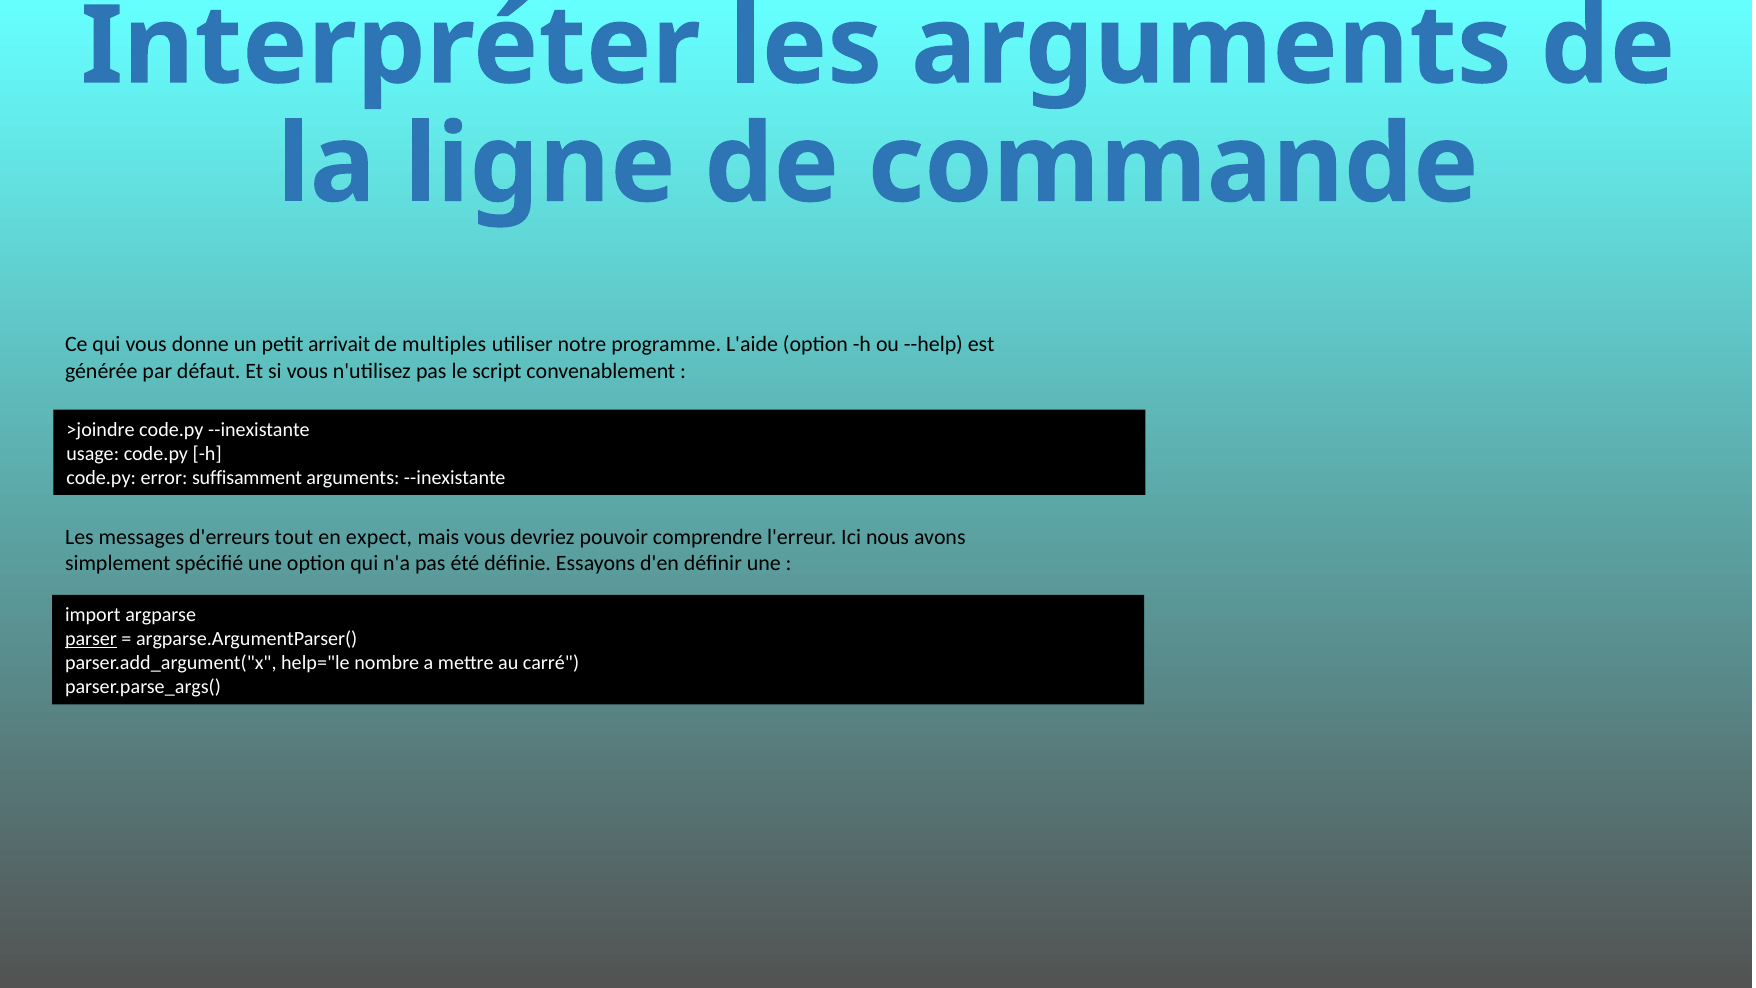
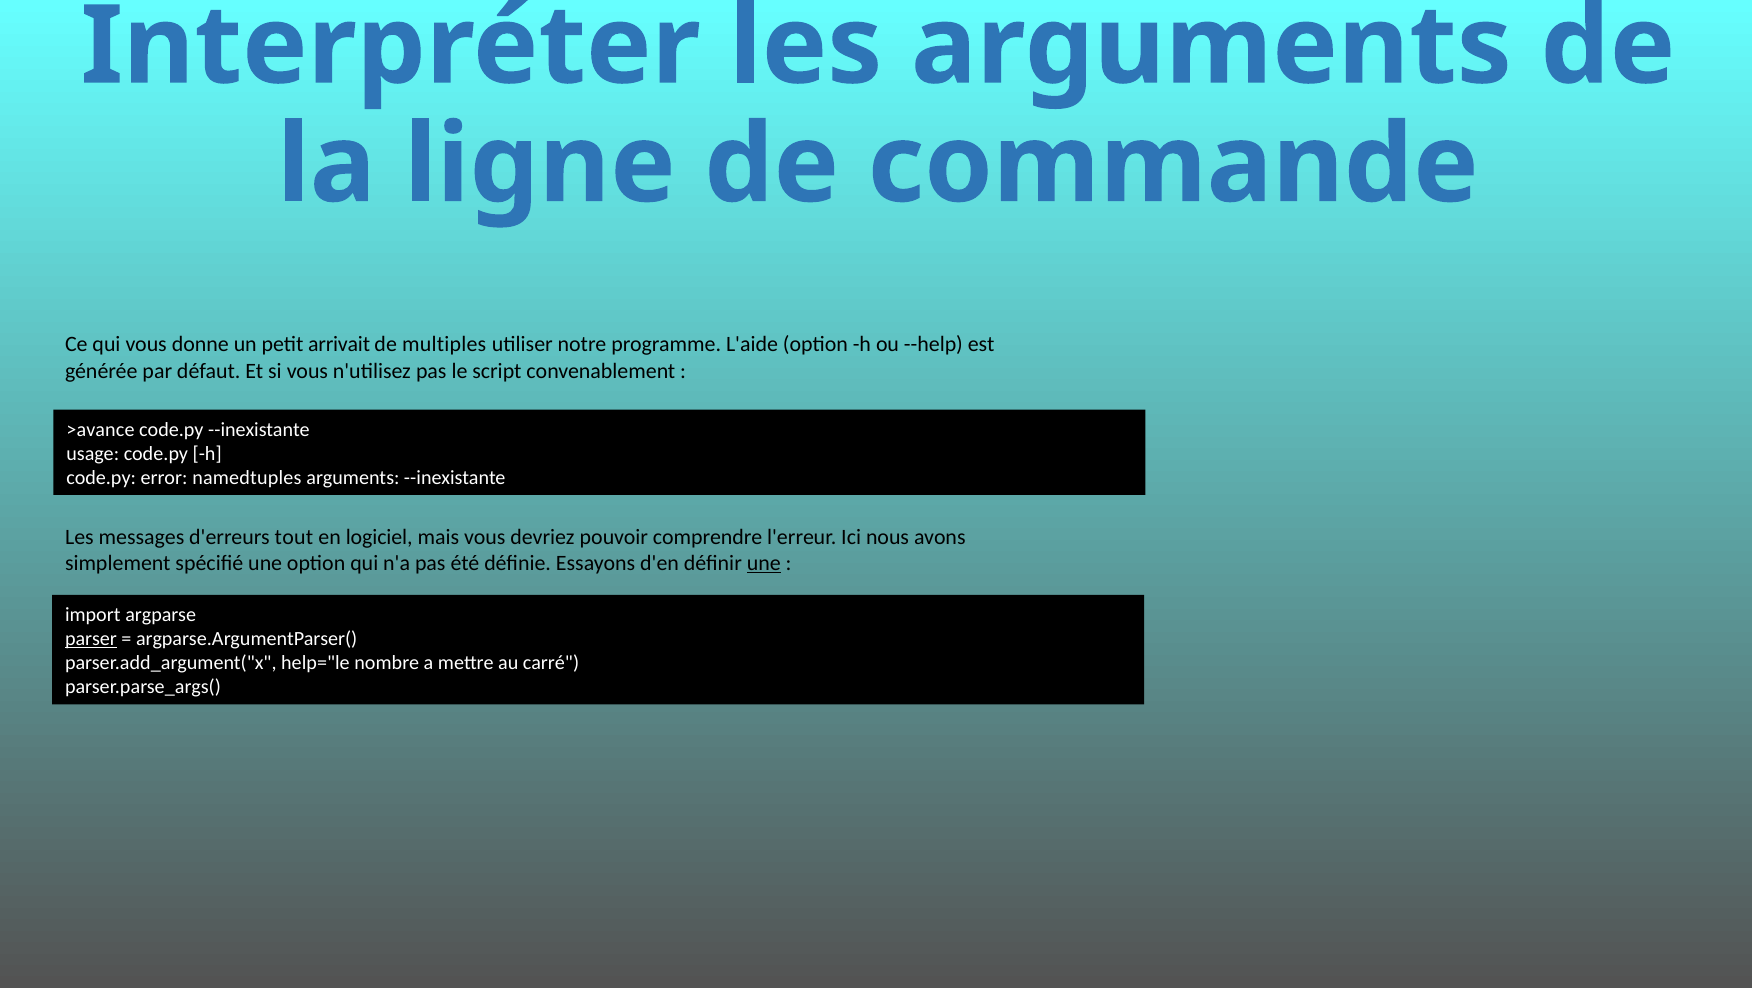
>joindre: >joindre -> >avance
suffisamment: suffisamment -> namedtuples
expect: expect -> logiciel
une at (764, 563) underline: none -> present
